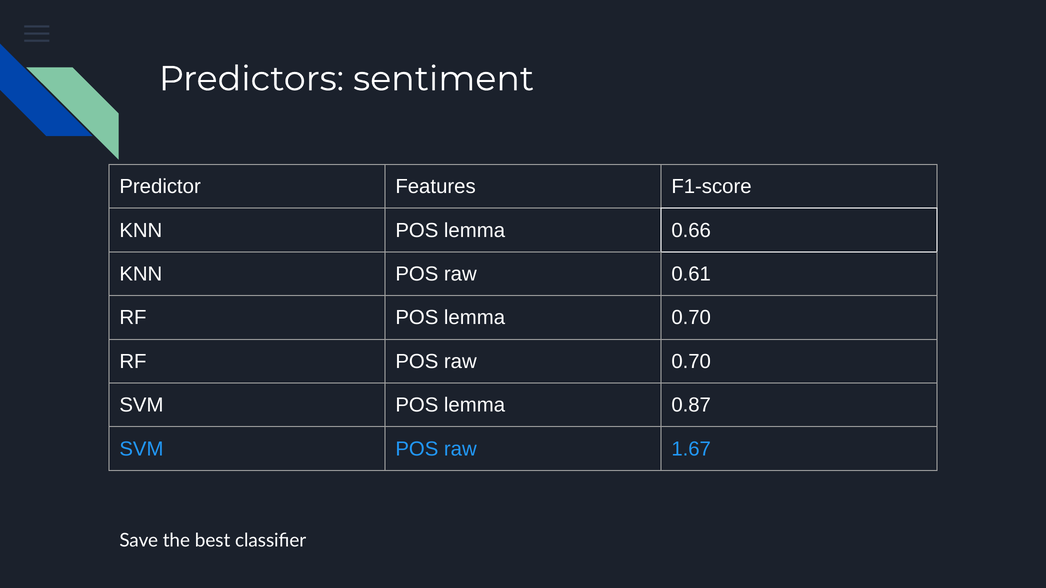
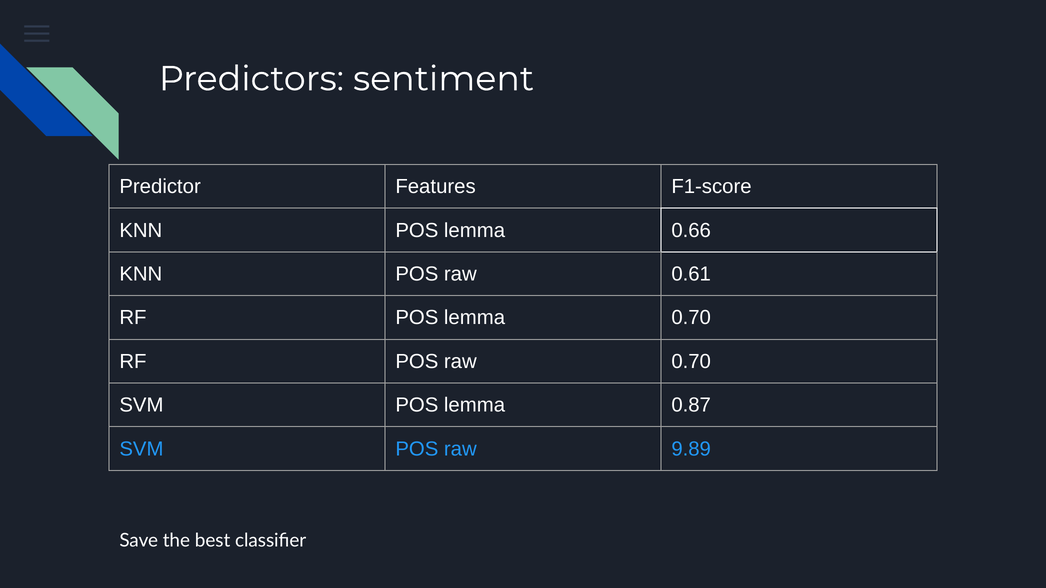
1.67: 1.67 -> 9.89
